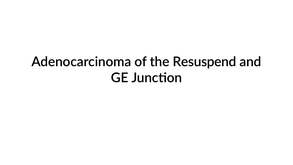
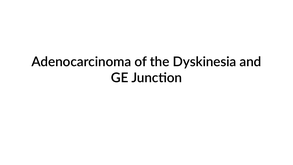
Resuspend: Resuspend -> Dyskinesia
